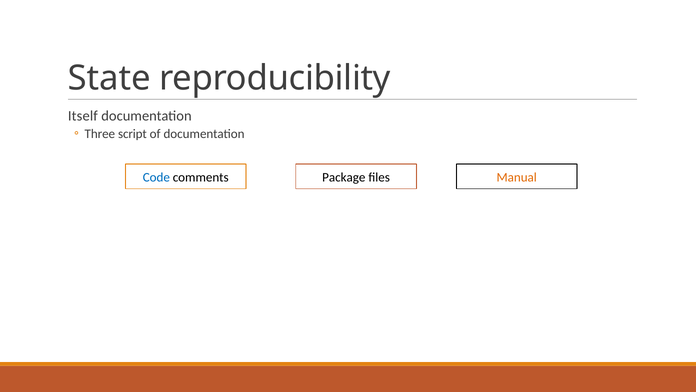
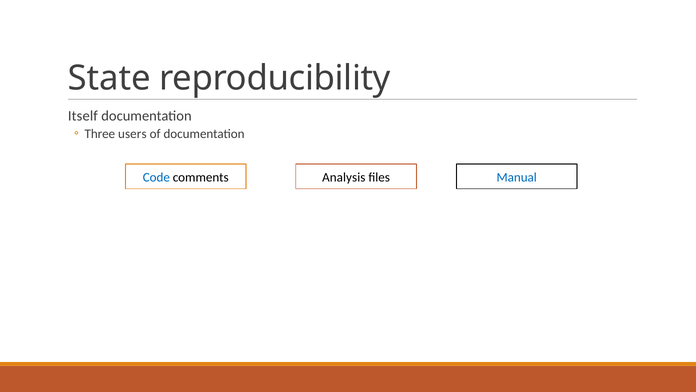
script: script -> users
Package: Package -> Analysis
Manual colour: orange -> blue
